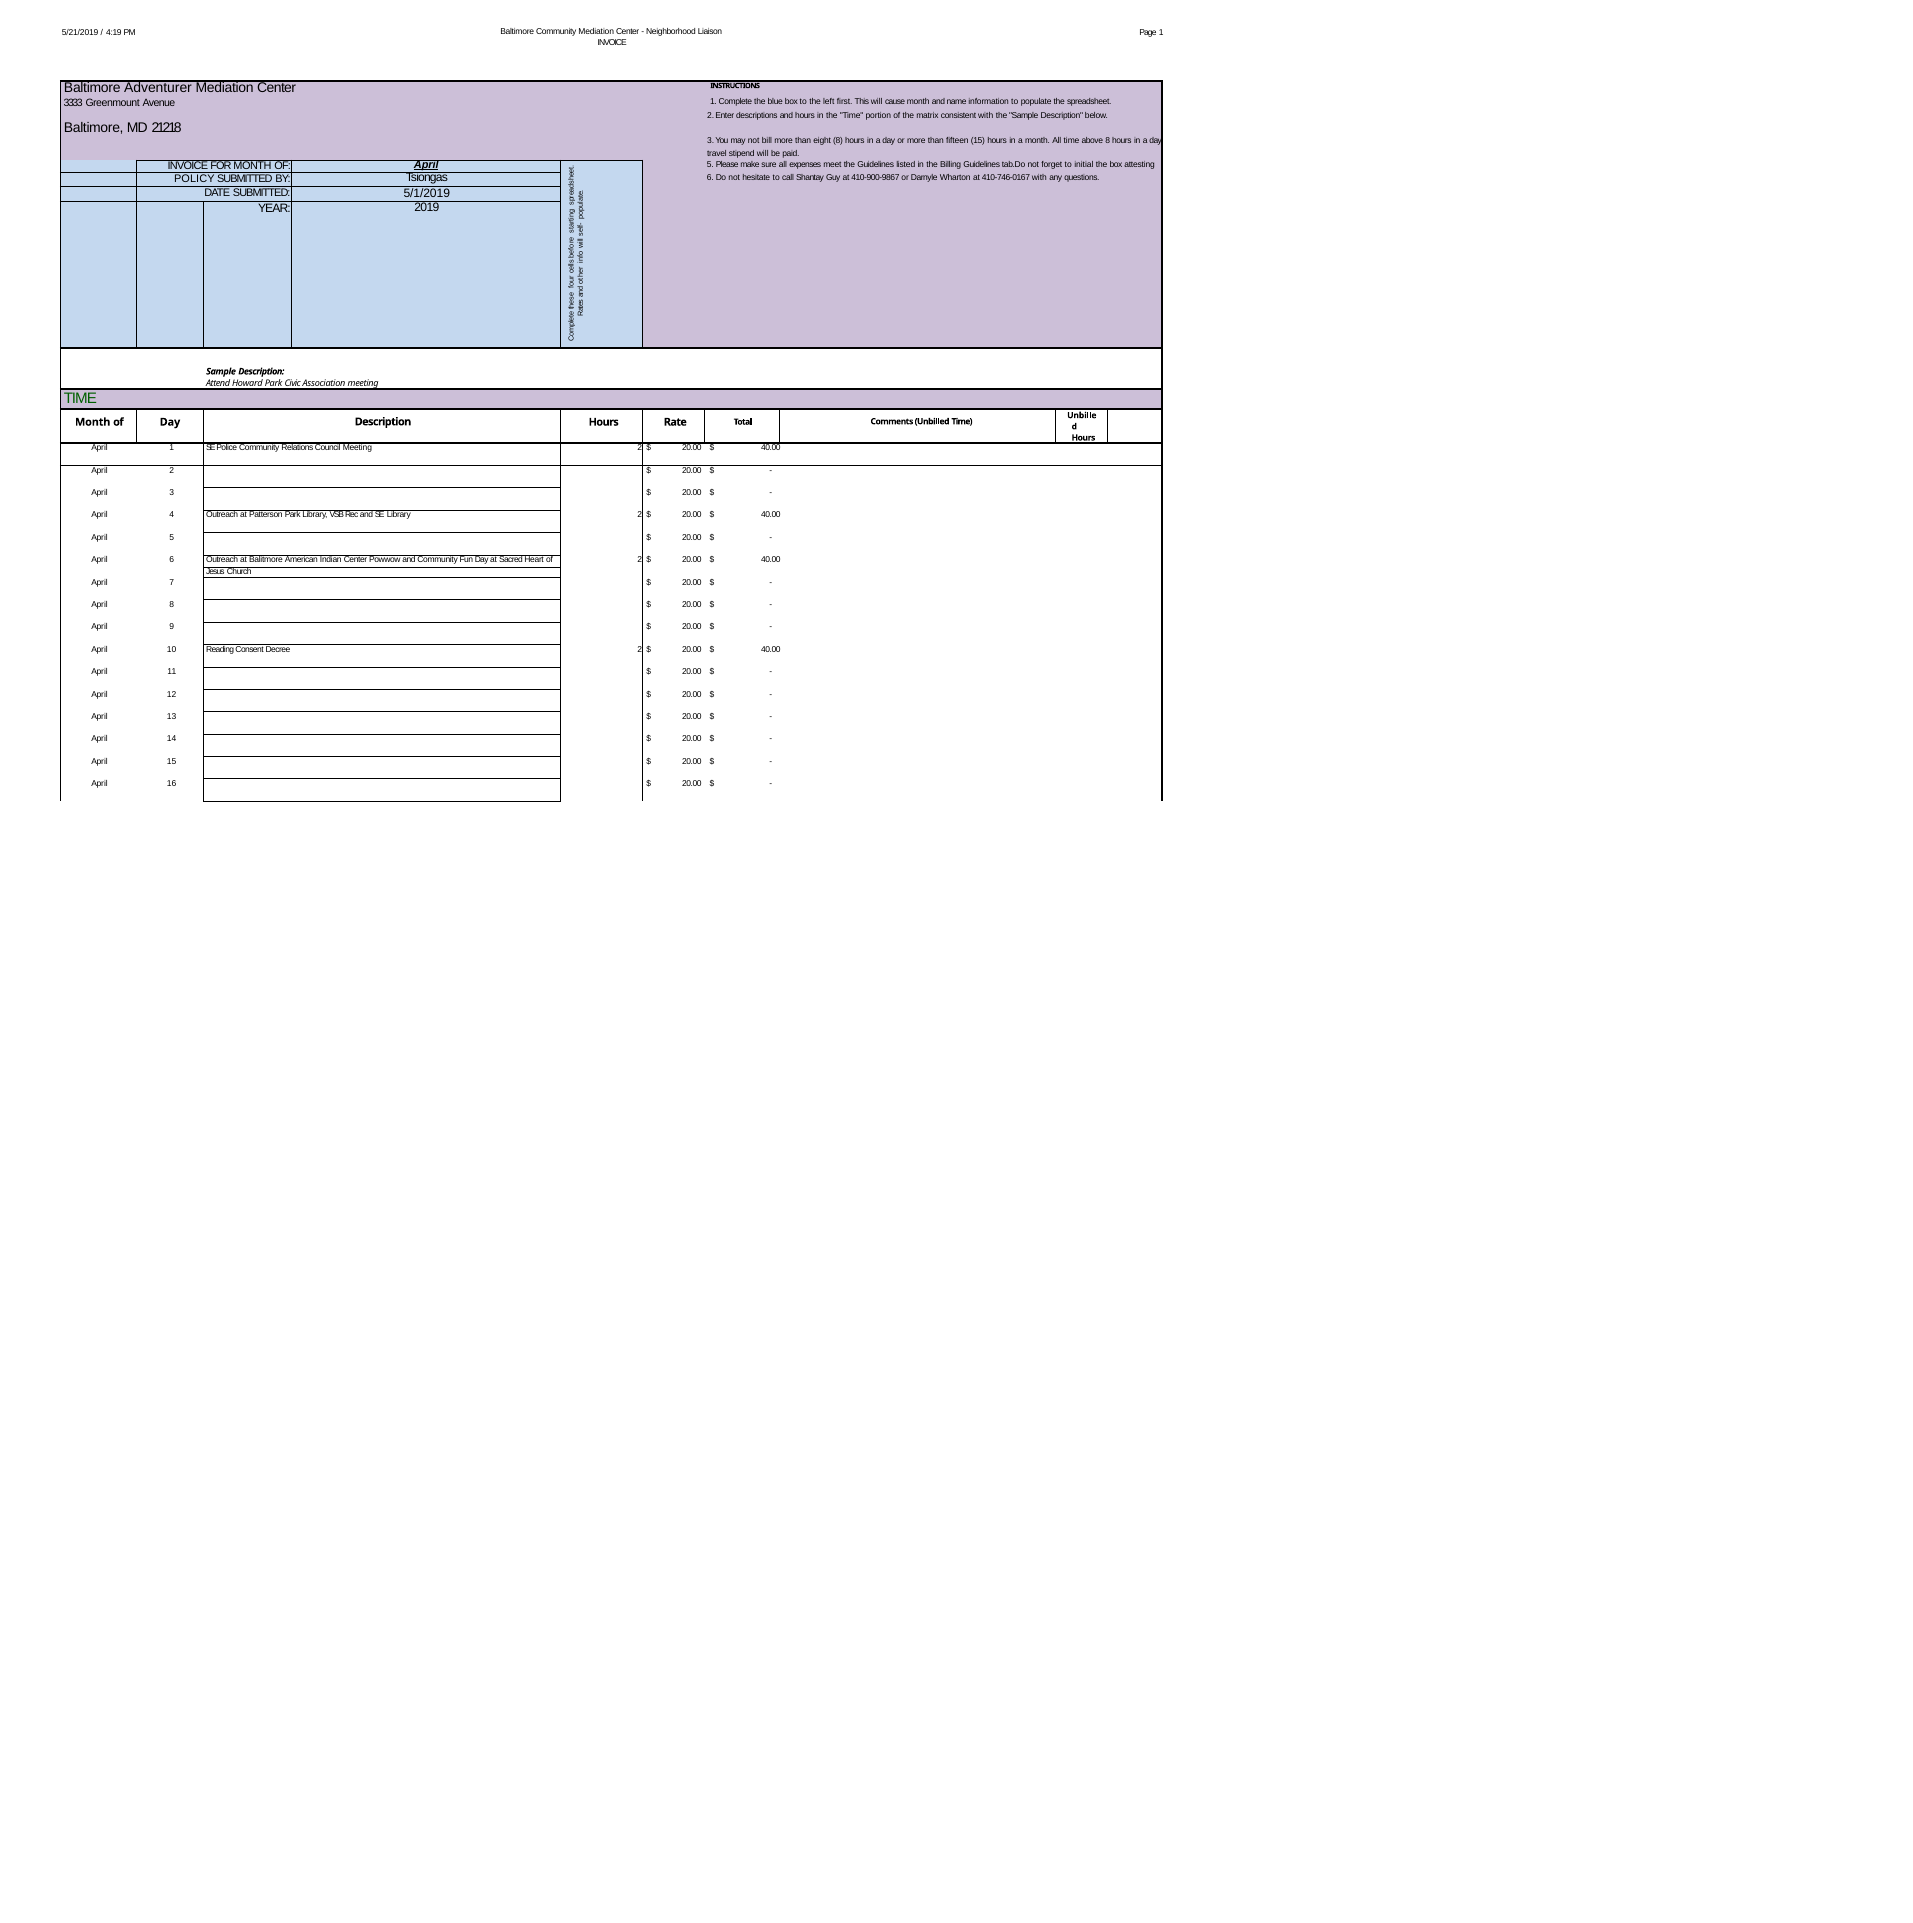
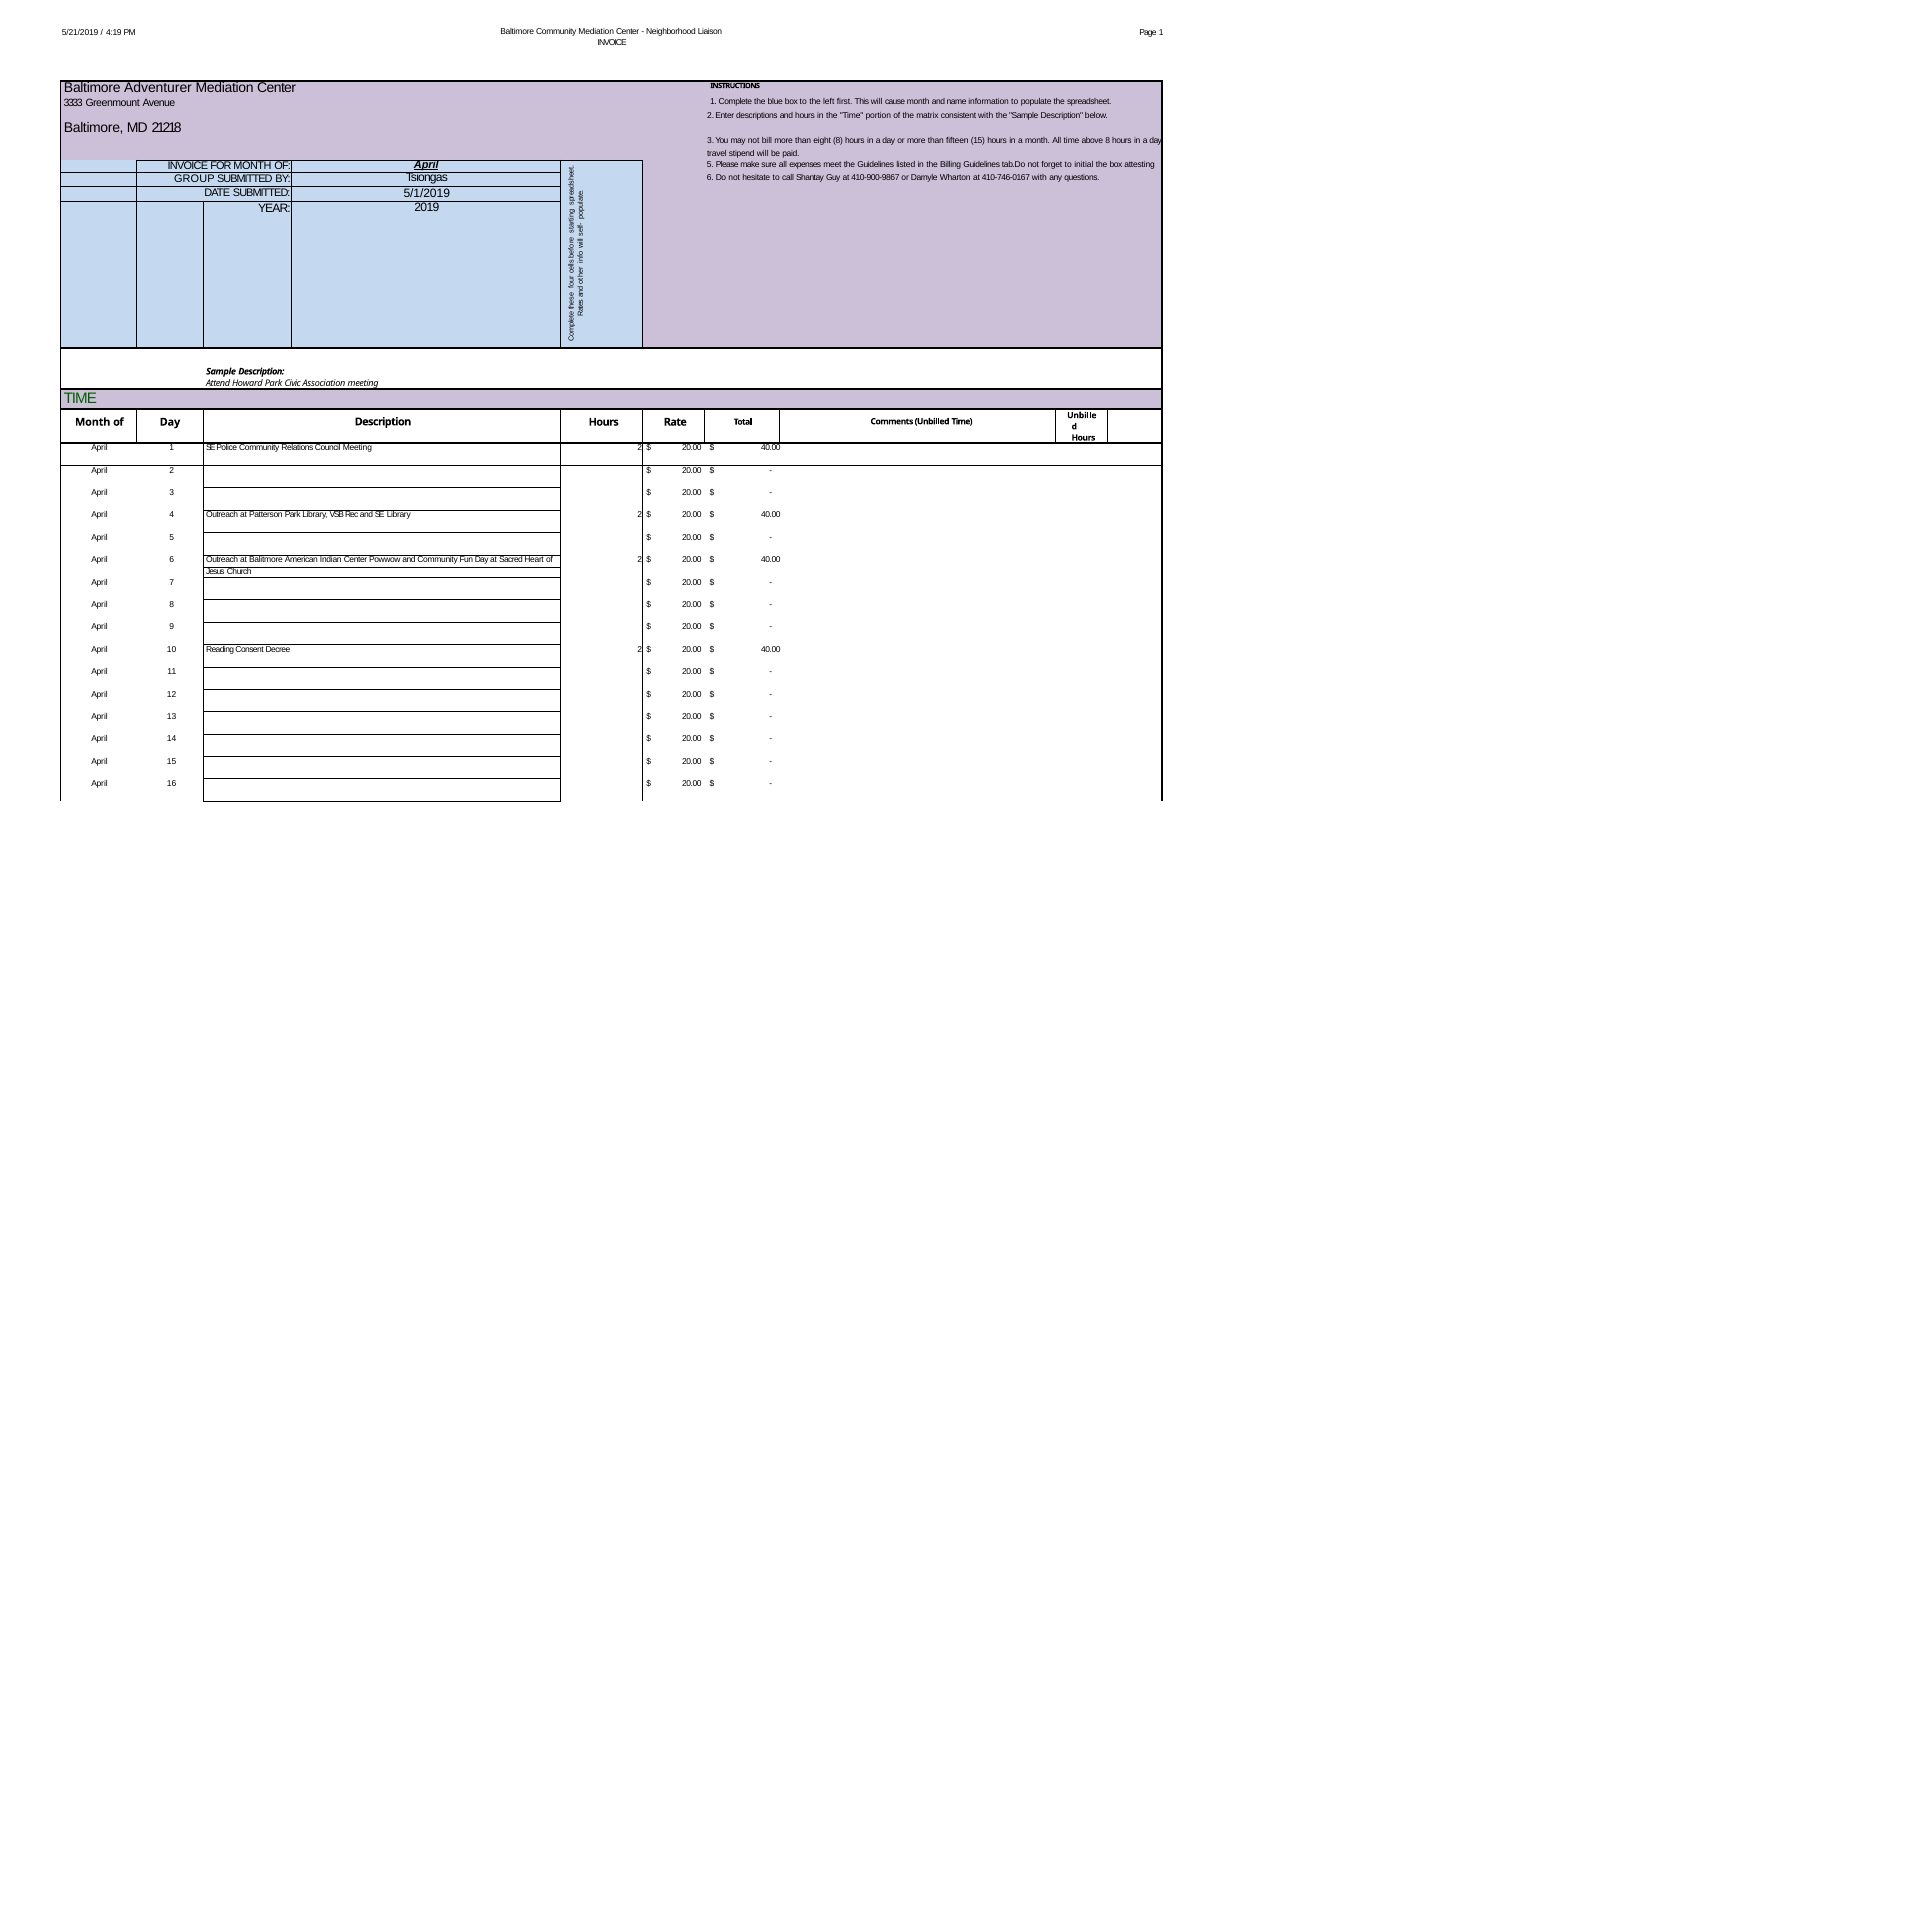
POLICY: POLICY -> GROUP
